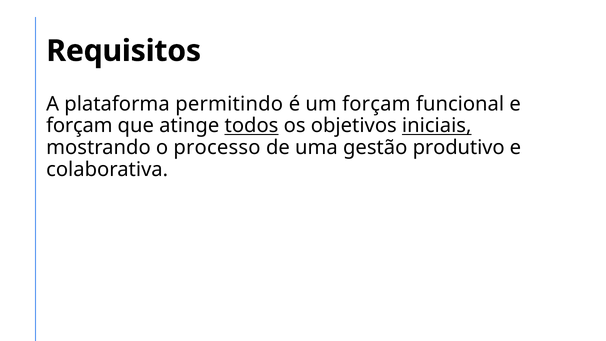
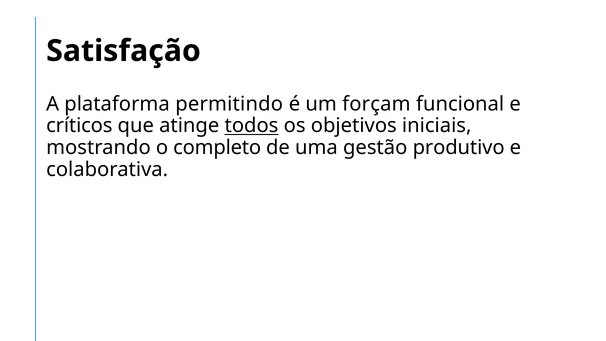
Requisitos: Requisitos -> Satisfação
forçam at (79, 126): forçam -> críticos
iniciais underline: present -> none
processo: processo -> completo
